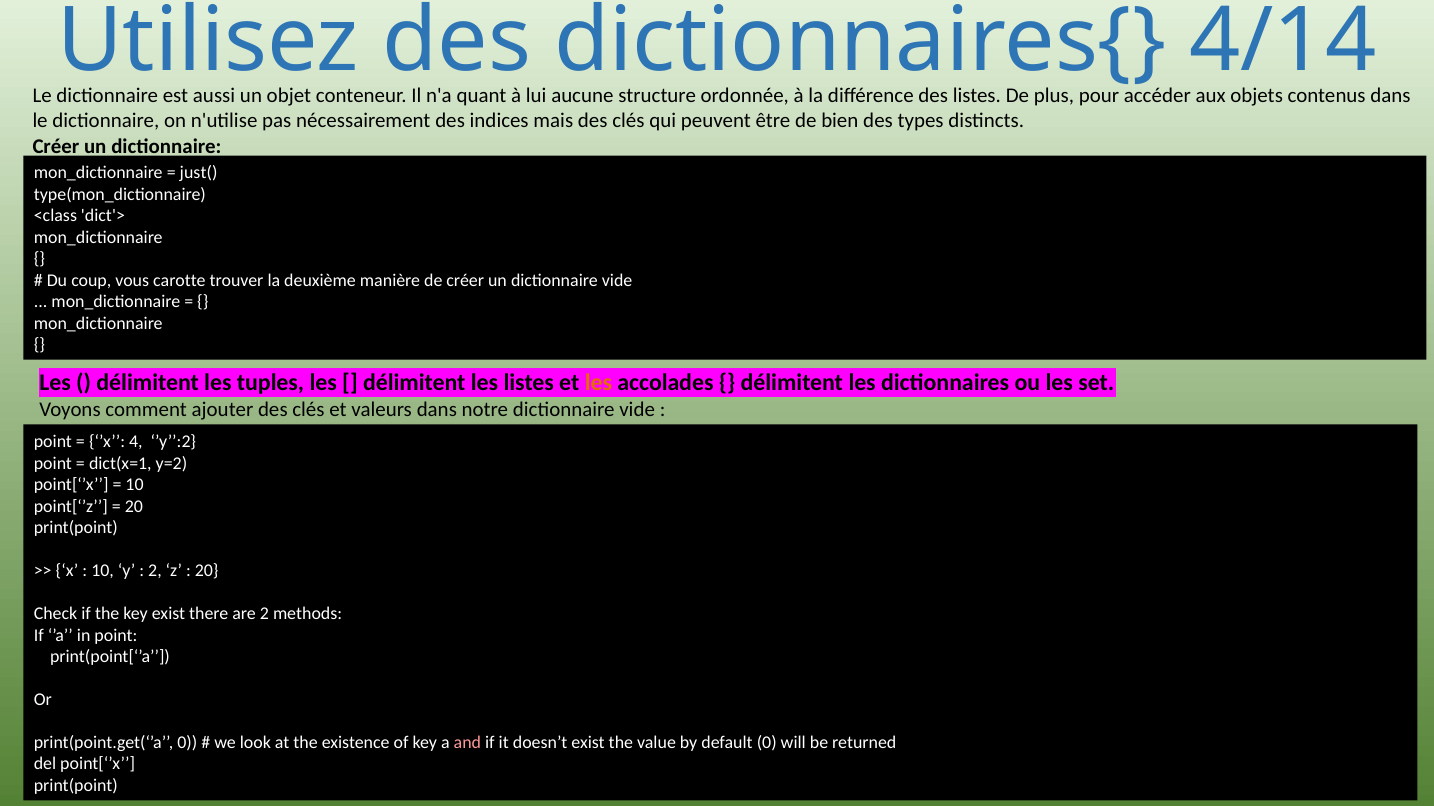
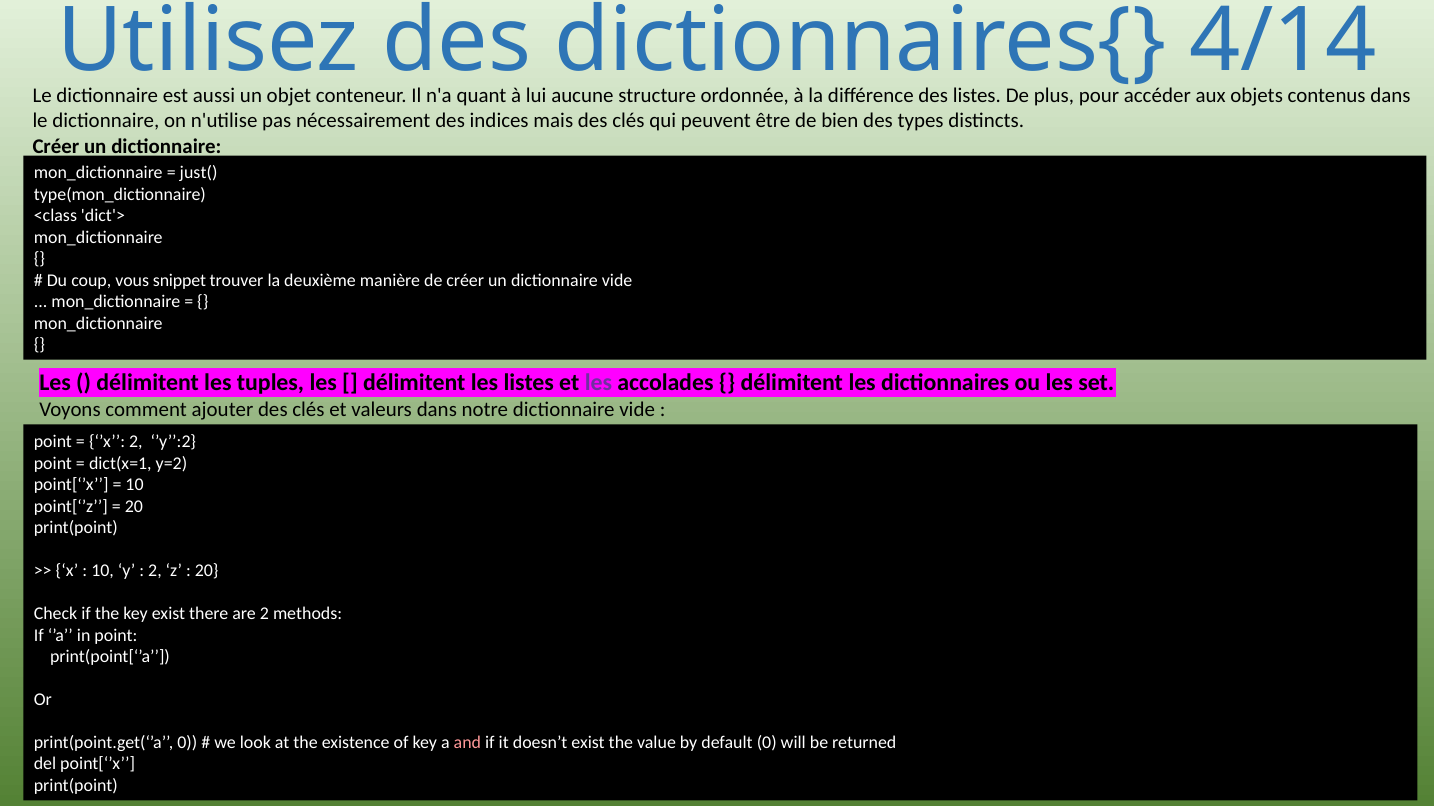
carotte: carotte -> snippet
les at (598, 383) colour: orange -> purple
’x 4: 4 -> 2
